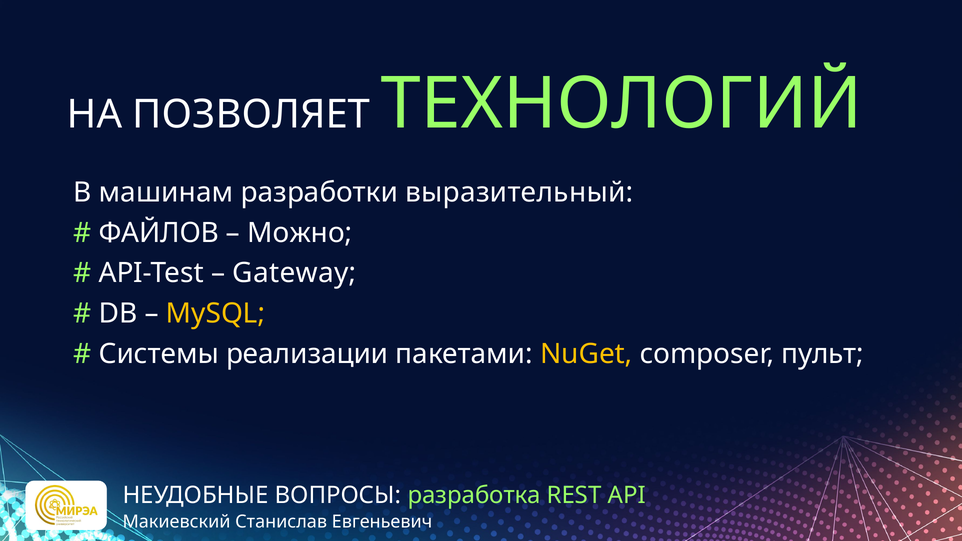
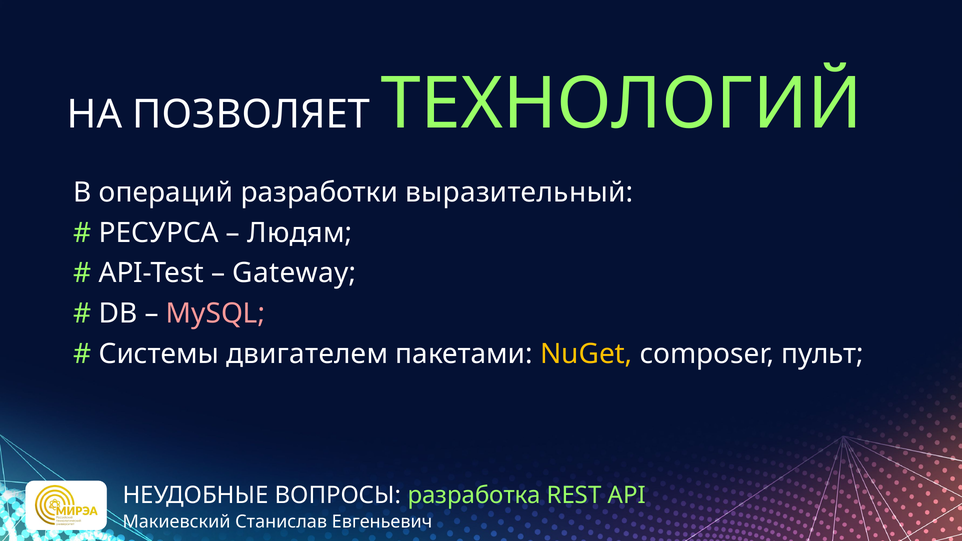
машинам: машинам -> операций
ФАЙЛОВ: ФАЙЛОВ -> РЕСУРСА
Можно: Можно -> Людям
MySQL colour: yellow -> pink
реализации: реализации -> двигателем
